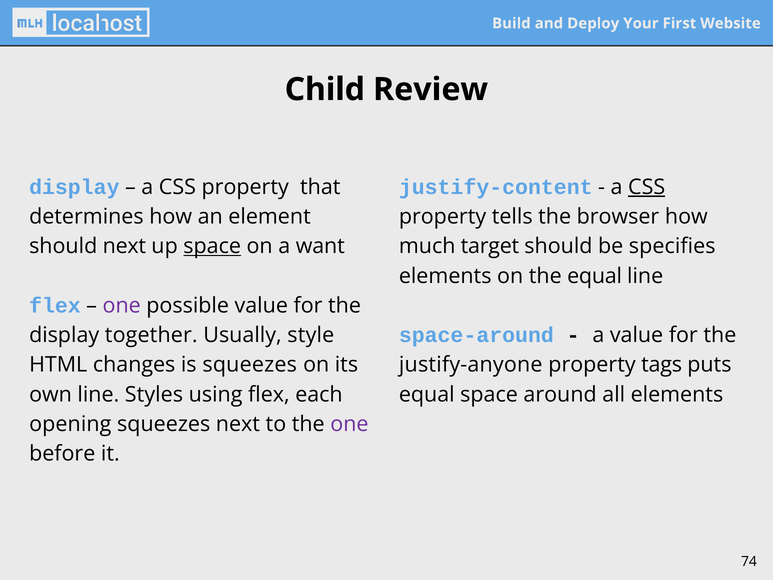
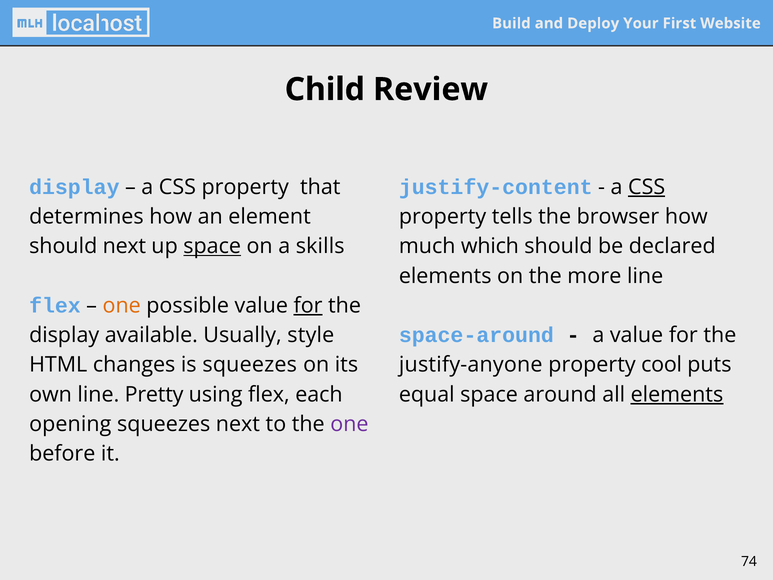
want: want -> skills
target: target -> which
specifies: specifies -> declared
the equal: equal -> more
one at (122, 305) colour: purple -> orange
for at (308, 305) underline: none -> present
together: together -> available
tags: tags -> cool
Styles: Styles -> Pretty
elements at (677, 394) underline: none -> present
